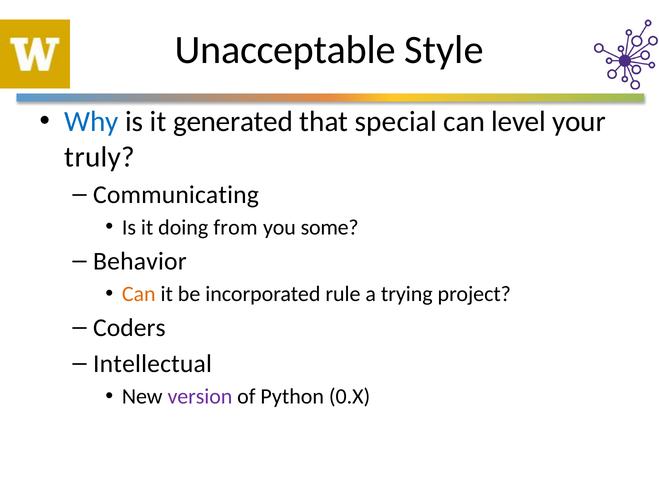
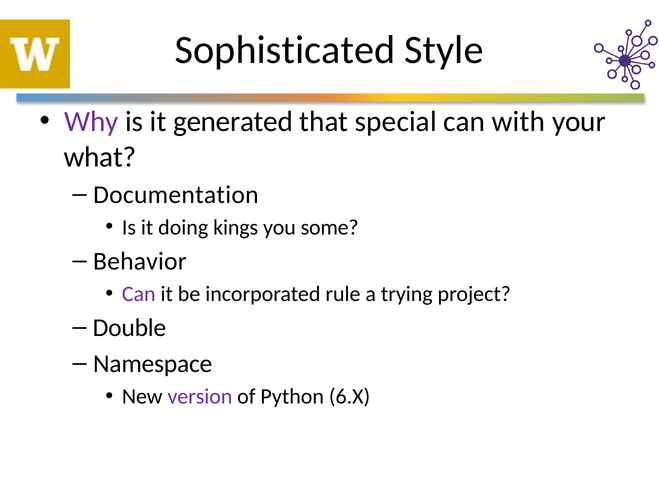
Unacceptable: Unacceptable -> Sophisticated
Why colour: blue -> purple
level: level -> with
truly: truly -> what
Communicating: Communicating -> Documentation
from: from -> kings
Can at (139, 294) colour: orange -> purple
Coders: Coders -> Double
Intellectual: Intellectual -> Namespace
0.X: 0.X -> 6.X
